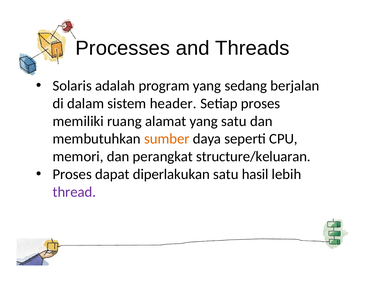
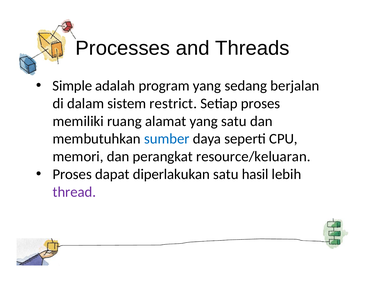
Solaris: Solaris -> Simple
header: header -> restrict
sumber colour: orange -> blue
structure/keluaran: structure/keluaran -> resource/keluaran
